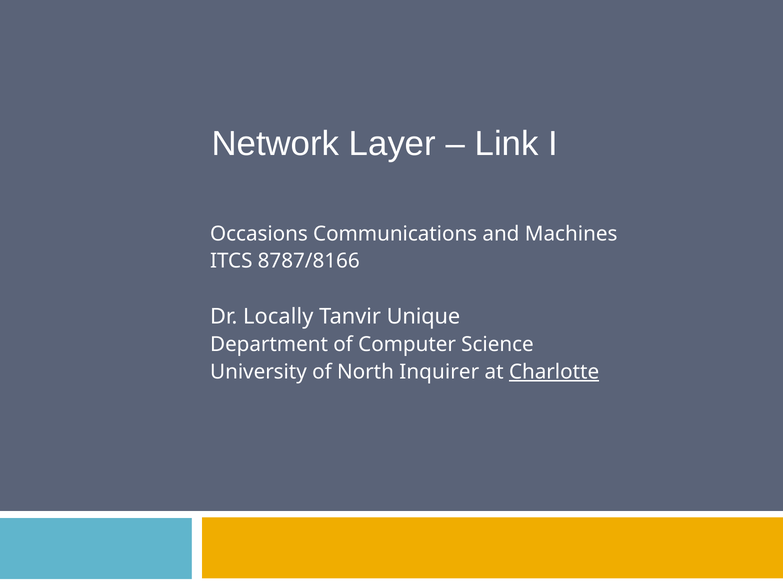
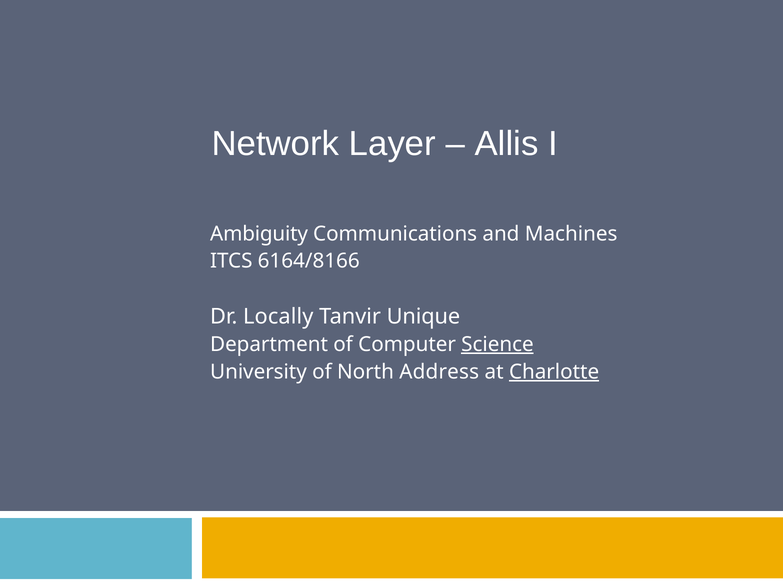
Link: Link -> Allis
Occasions: Occasions -> Ambiguity
8787/8166: 8787/8166 -> 6164/8166
Science underline: none -> present
Inquirer: Inquirer -> Address
